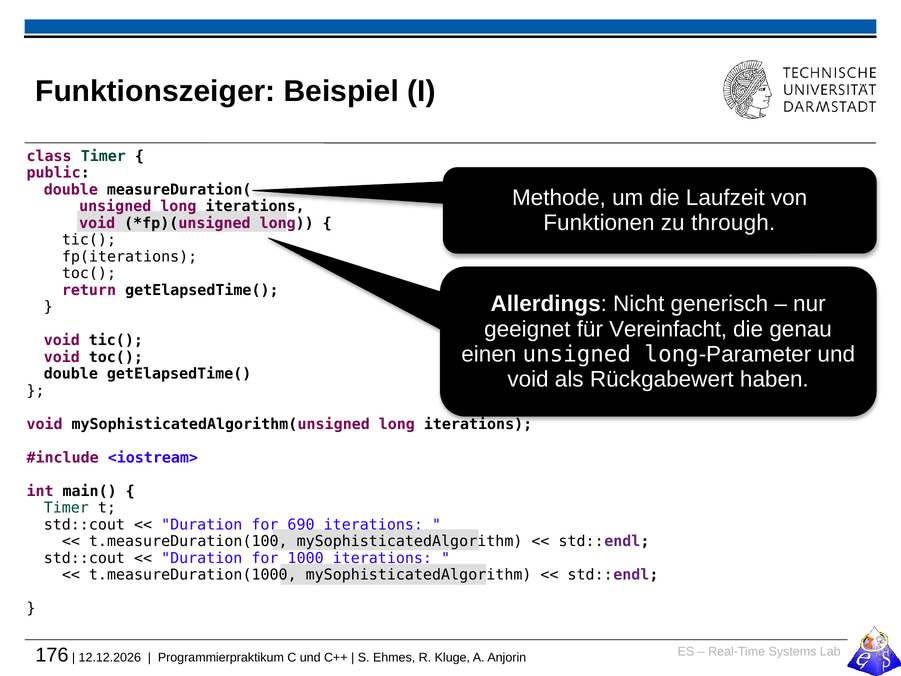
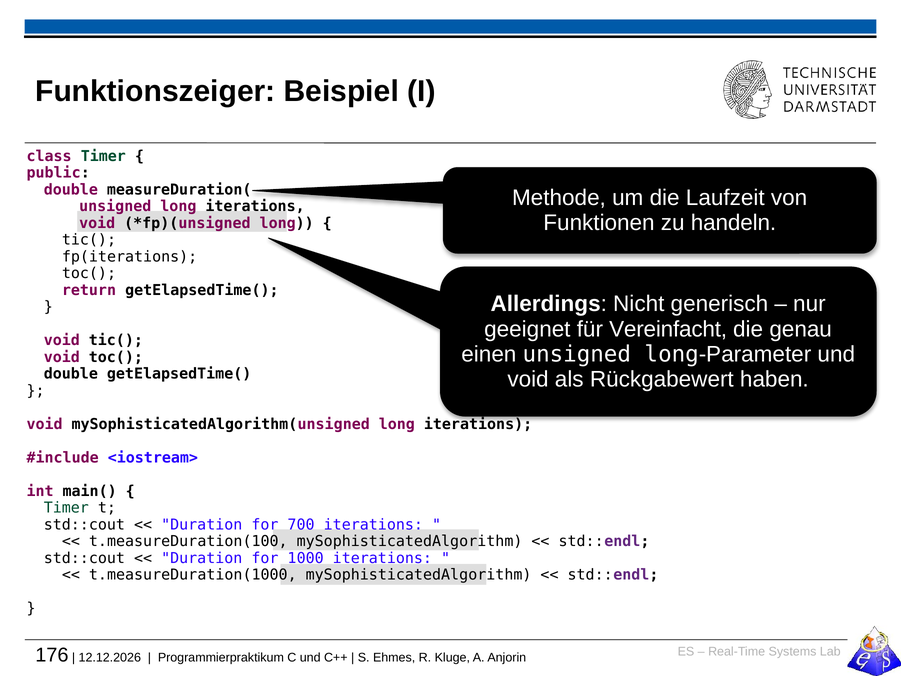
through: through -> handeln
690: 690 -> 700
